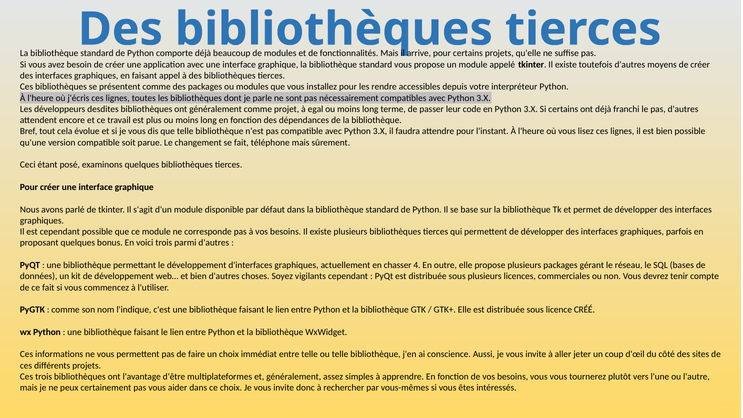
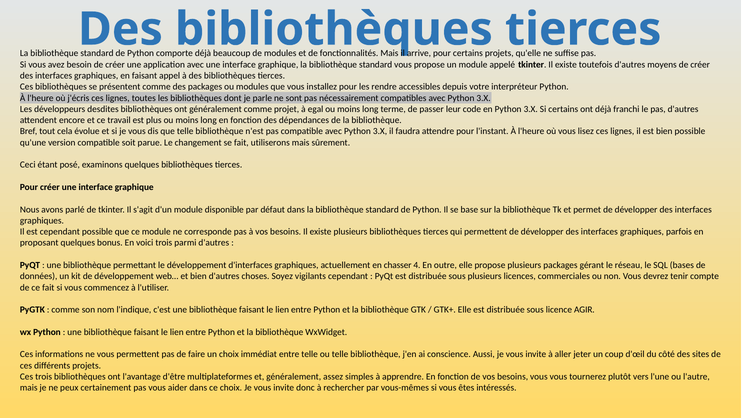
téléphone: téléphone -> utiliserons
CRÉÉ: CRÉÉ -> AGIR
